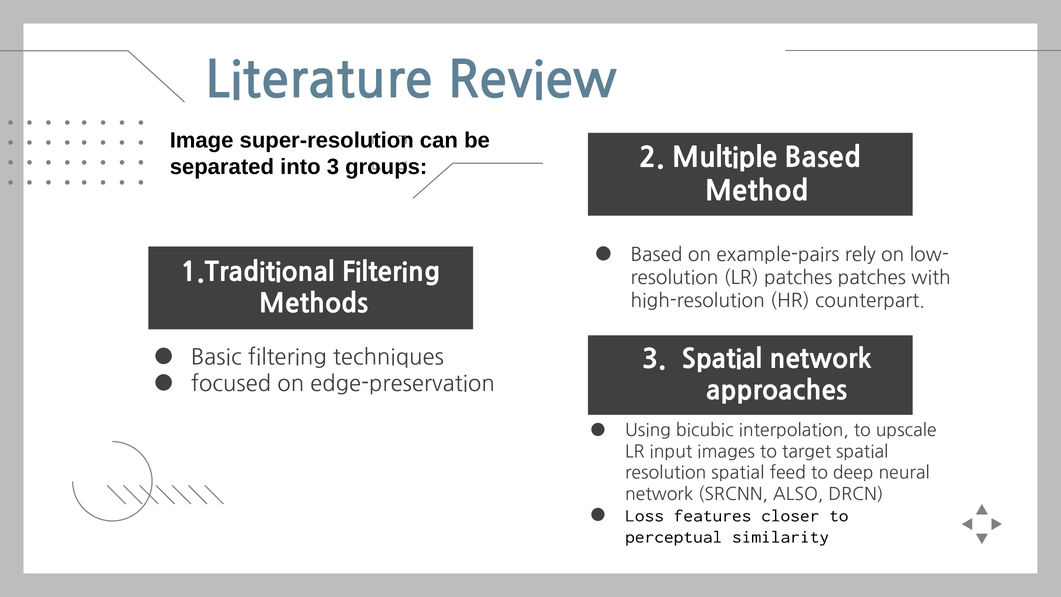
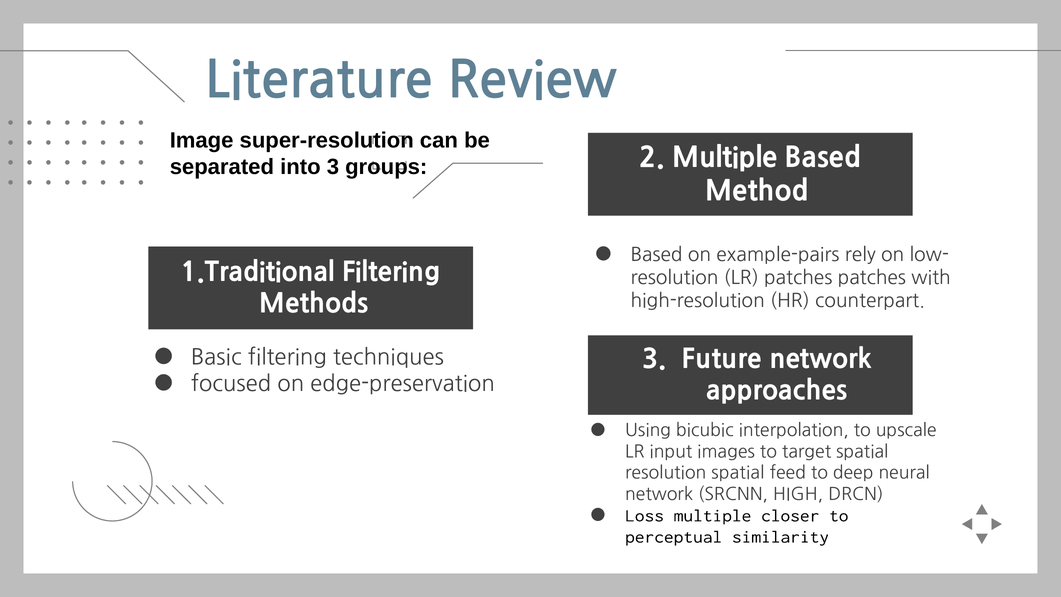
3 Spatial: Spatial -> Future
ALSO: ALSO -> HIGH
Loss features: features -> multiple
